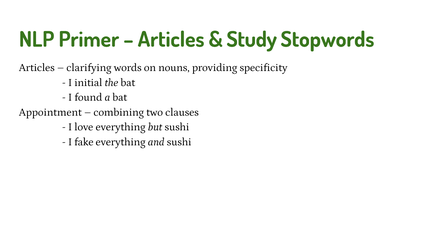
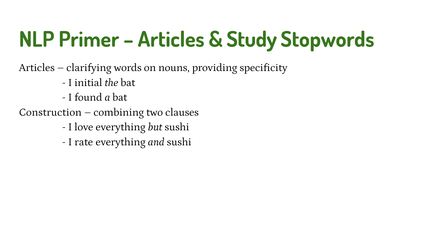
Appointment: Appointment -> Construction
fake: fake -> rate
